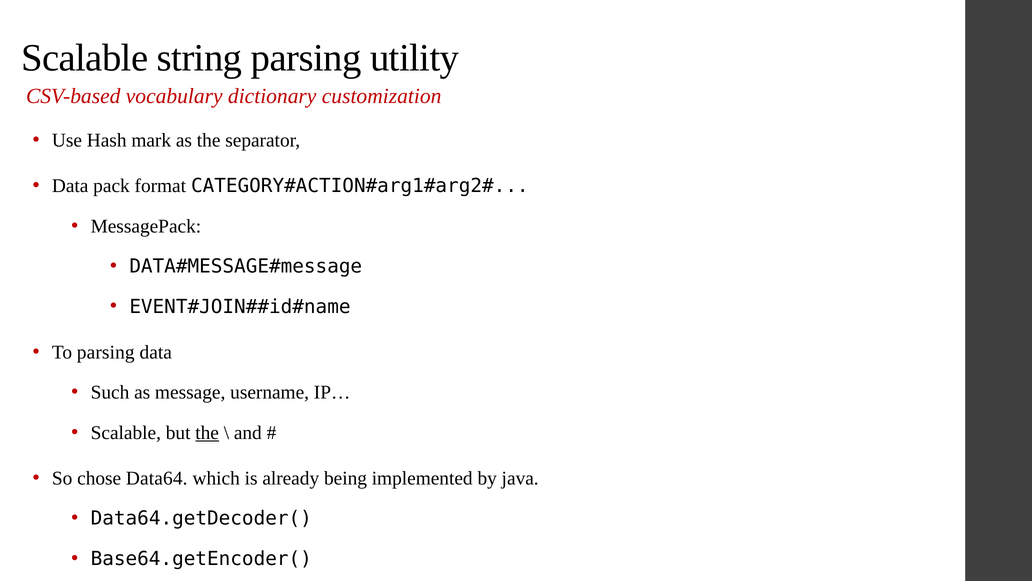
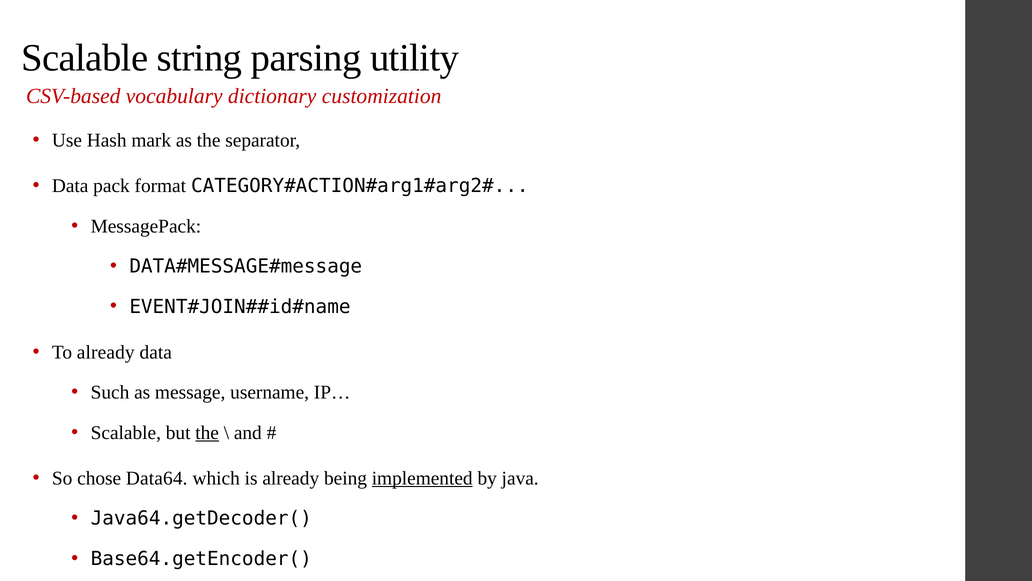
To parsing: parsing -> already
implemented underline: none -> present
Data64.getDecoder(: Data64.getDecoder( -> Java64.getDecoder(
